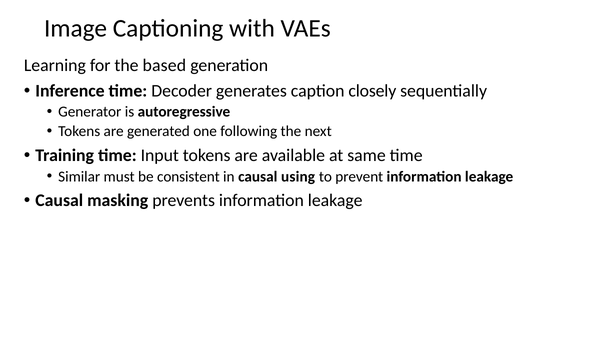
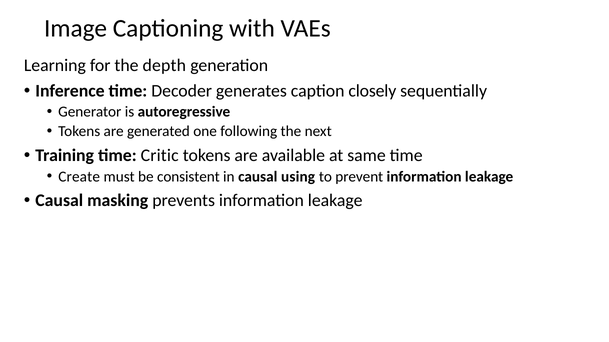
based: based -> depth
Input: Input -> Critic
Similar: Similar -> Create
